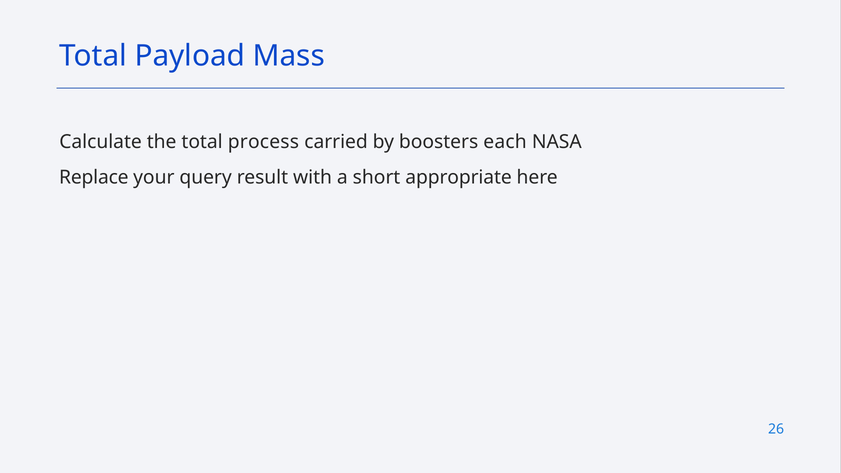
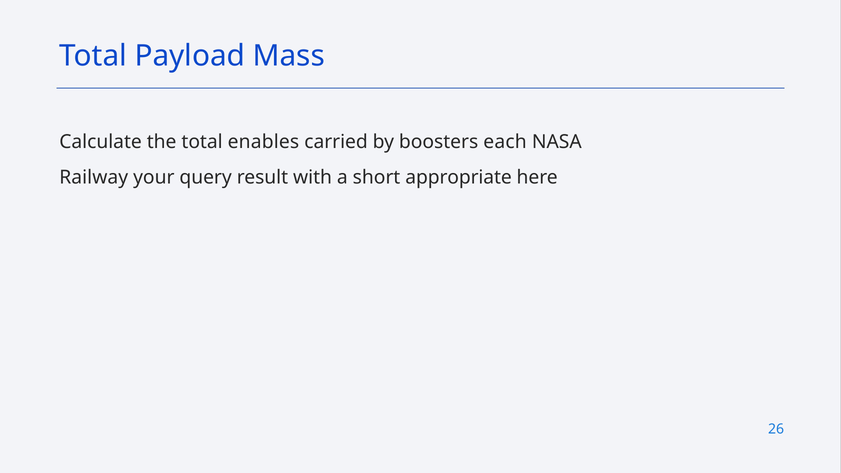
process: process -> enables
Replace: Replace -> Railway
